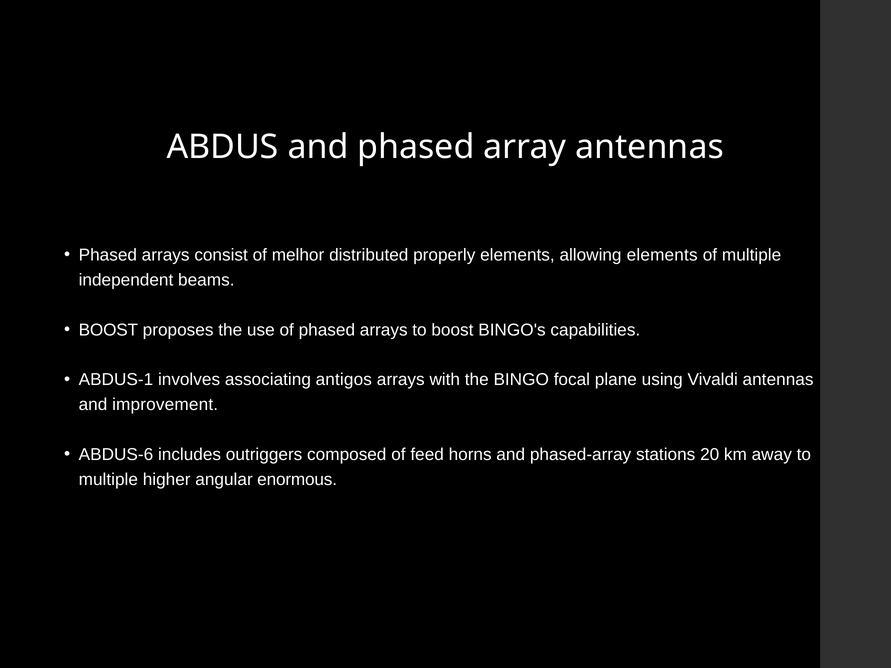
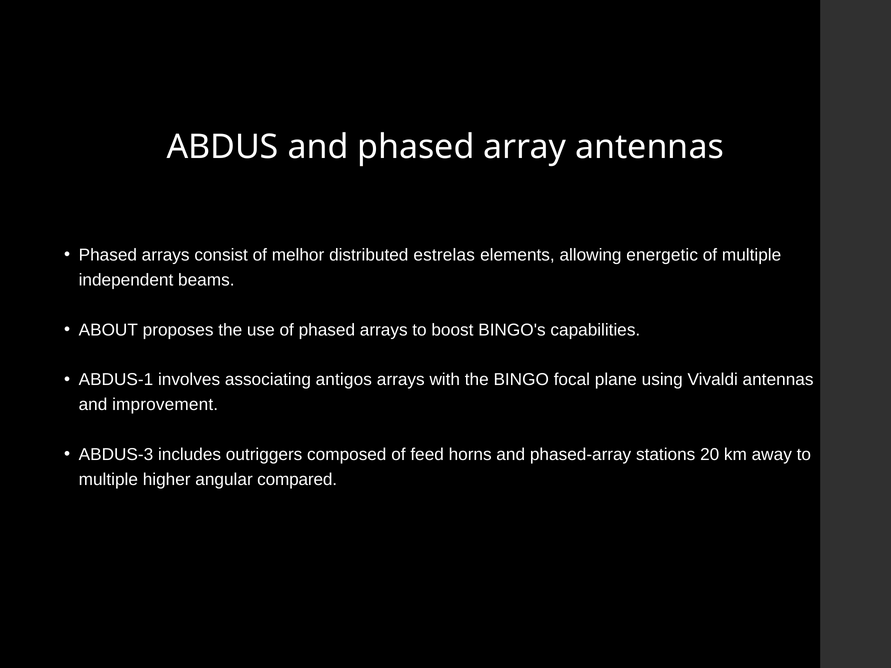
properly: properly -> estrelas
allowing elements: elements -> energetic
BOOST at (108, 330): BOOST -> ABOUT
ABDUS-6: ABDUS-6 -> ABDUS-3
enormous: enormous -> compared
